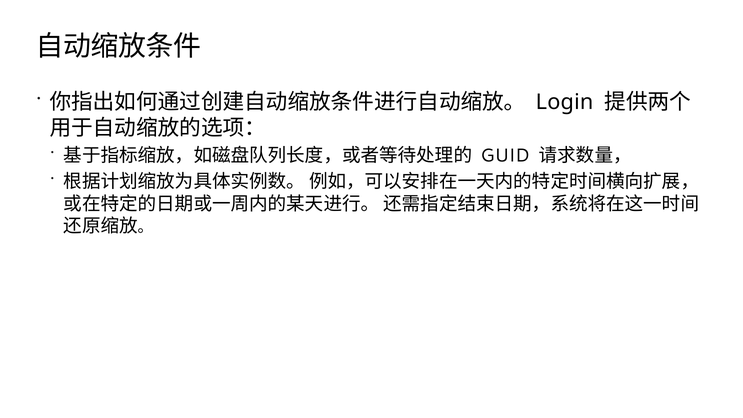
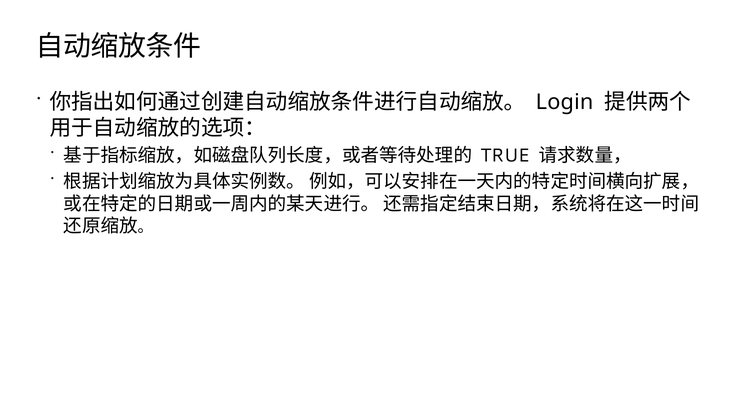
GUID: GUID -> TRUE
